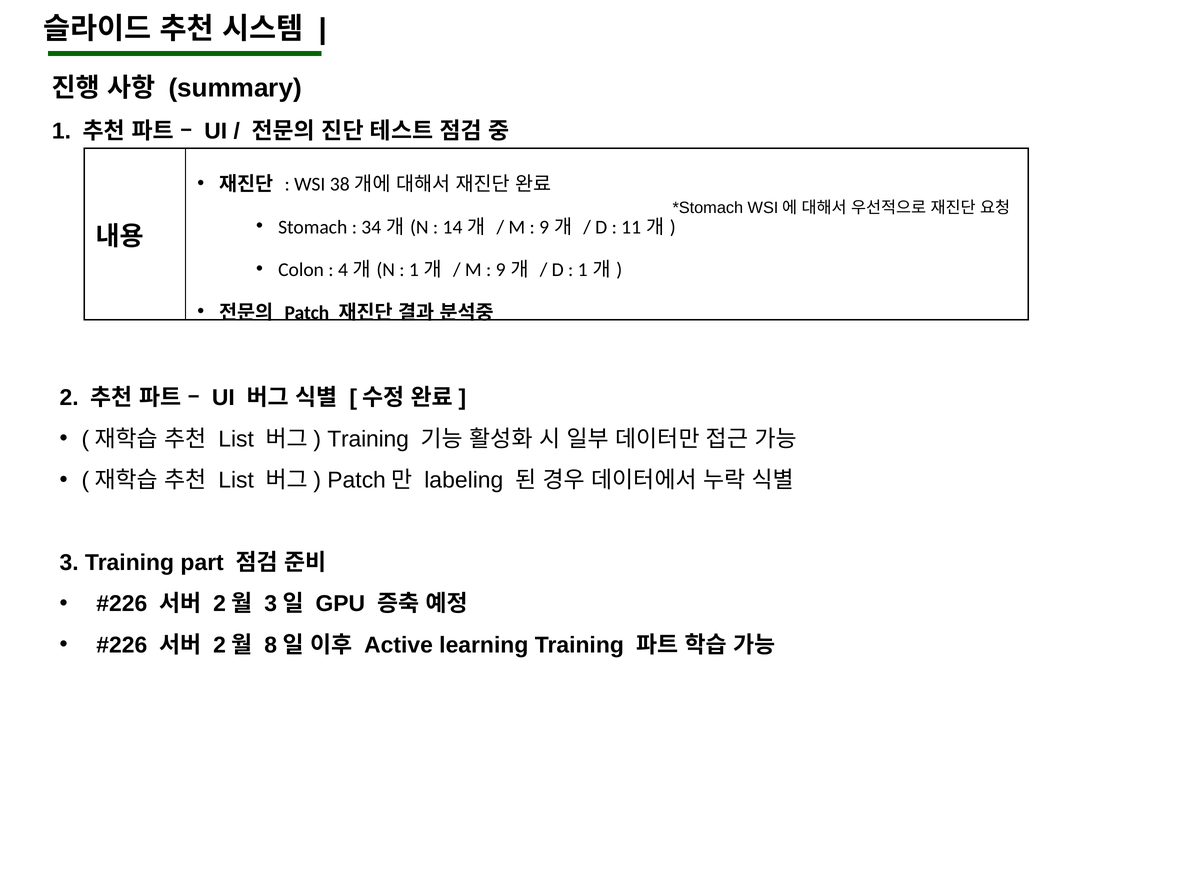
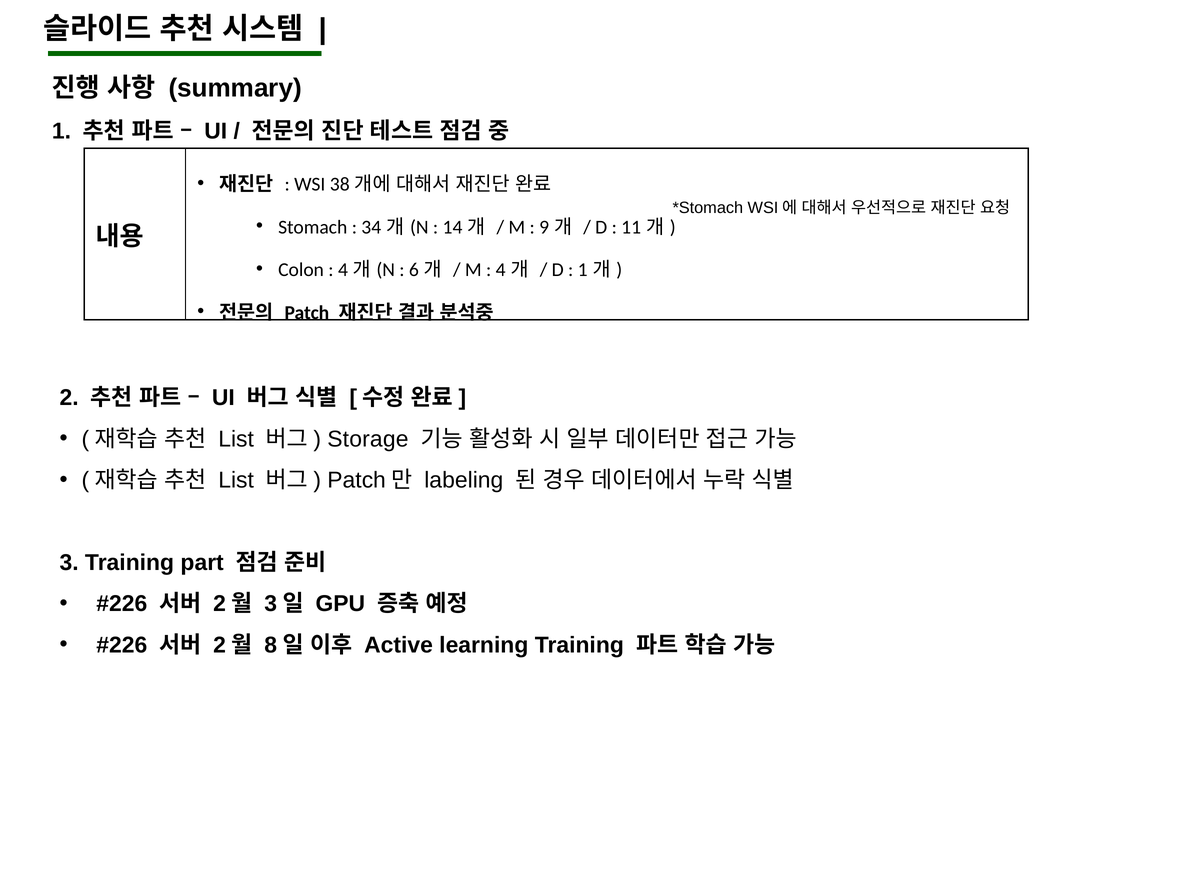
1 at (414, 270): 1 -> 6
9 at (501, 270): 9 -> 4
Training at (368, 439): Training -> Storage
